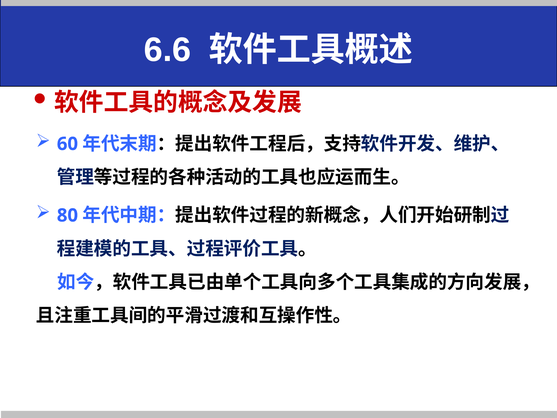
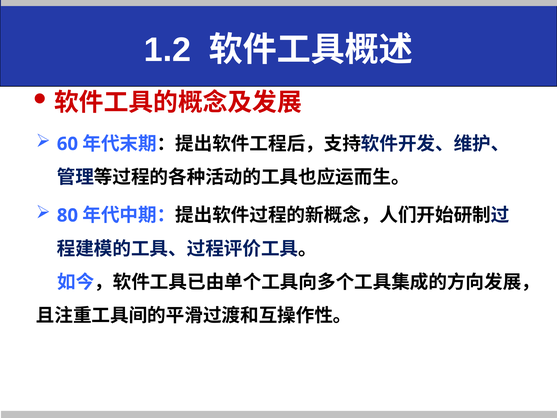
6.6: 6.6 -> 1.2
